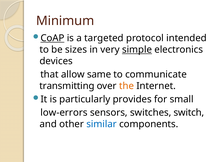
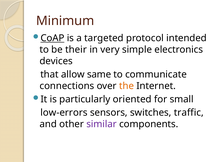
sizes: sizes -> their
simple underline: present -> none
transmitting: transmitting -> connections
provides: provides -> oriented
switch: switch -> traffic
similar colour: blue -> purple
